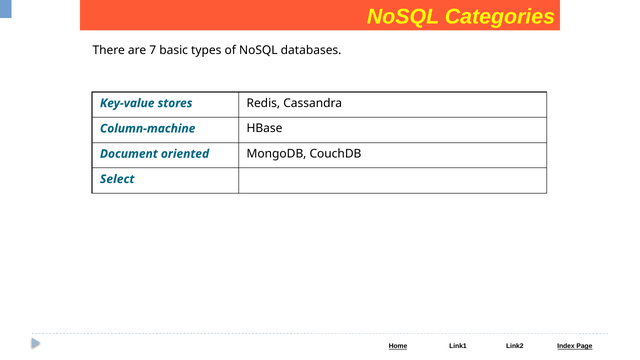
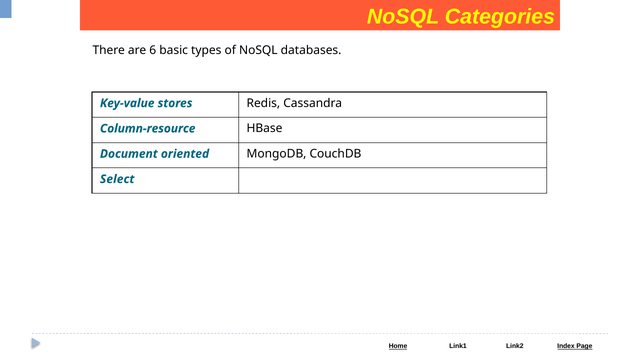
7: 7 -> 6
Column-machine: Column-machine -> Column-resource
